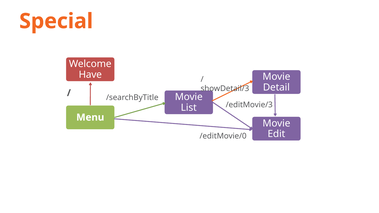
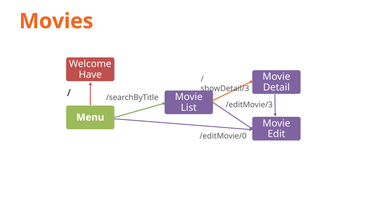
Special: Special -> Movies
